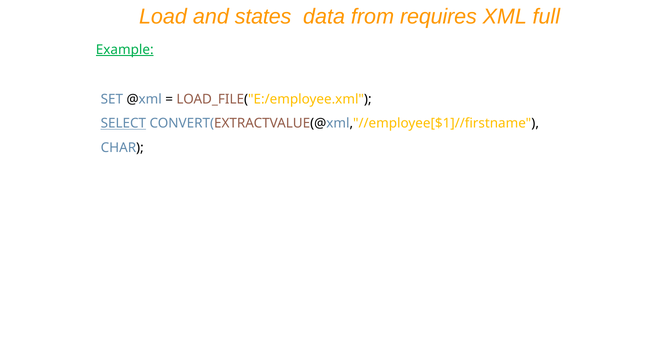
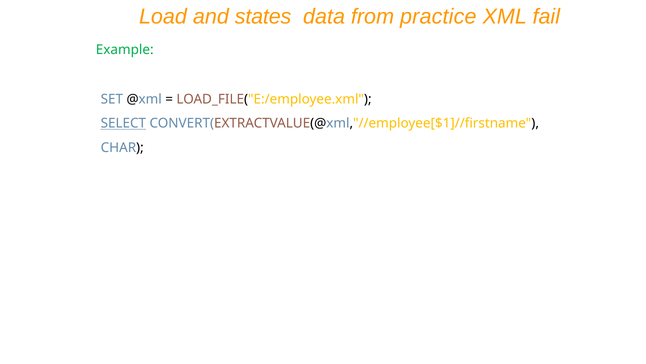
requires: requires -> practice
full: full -> fail
Example underline: present -> none
